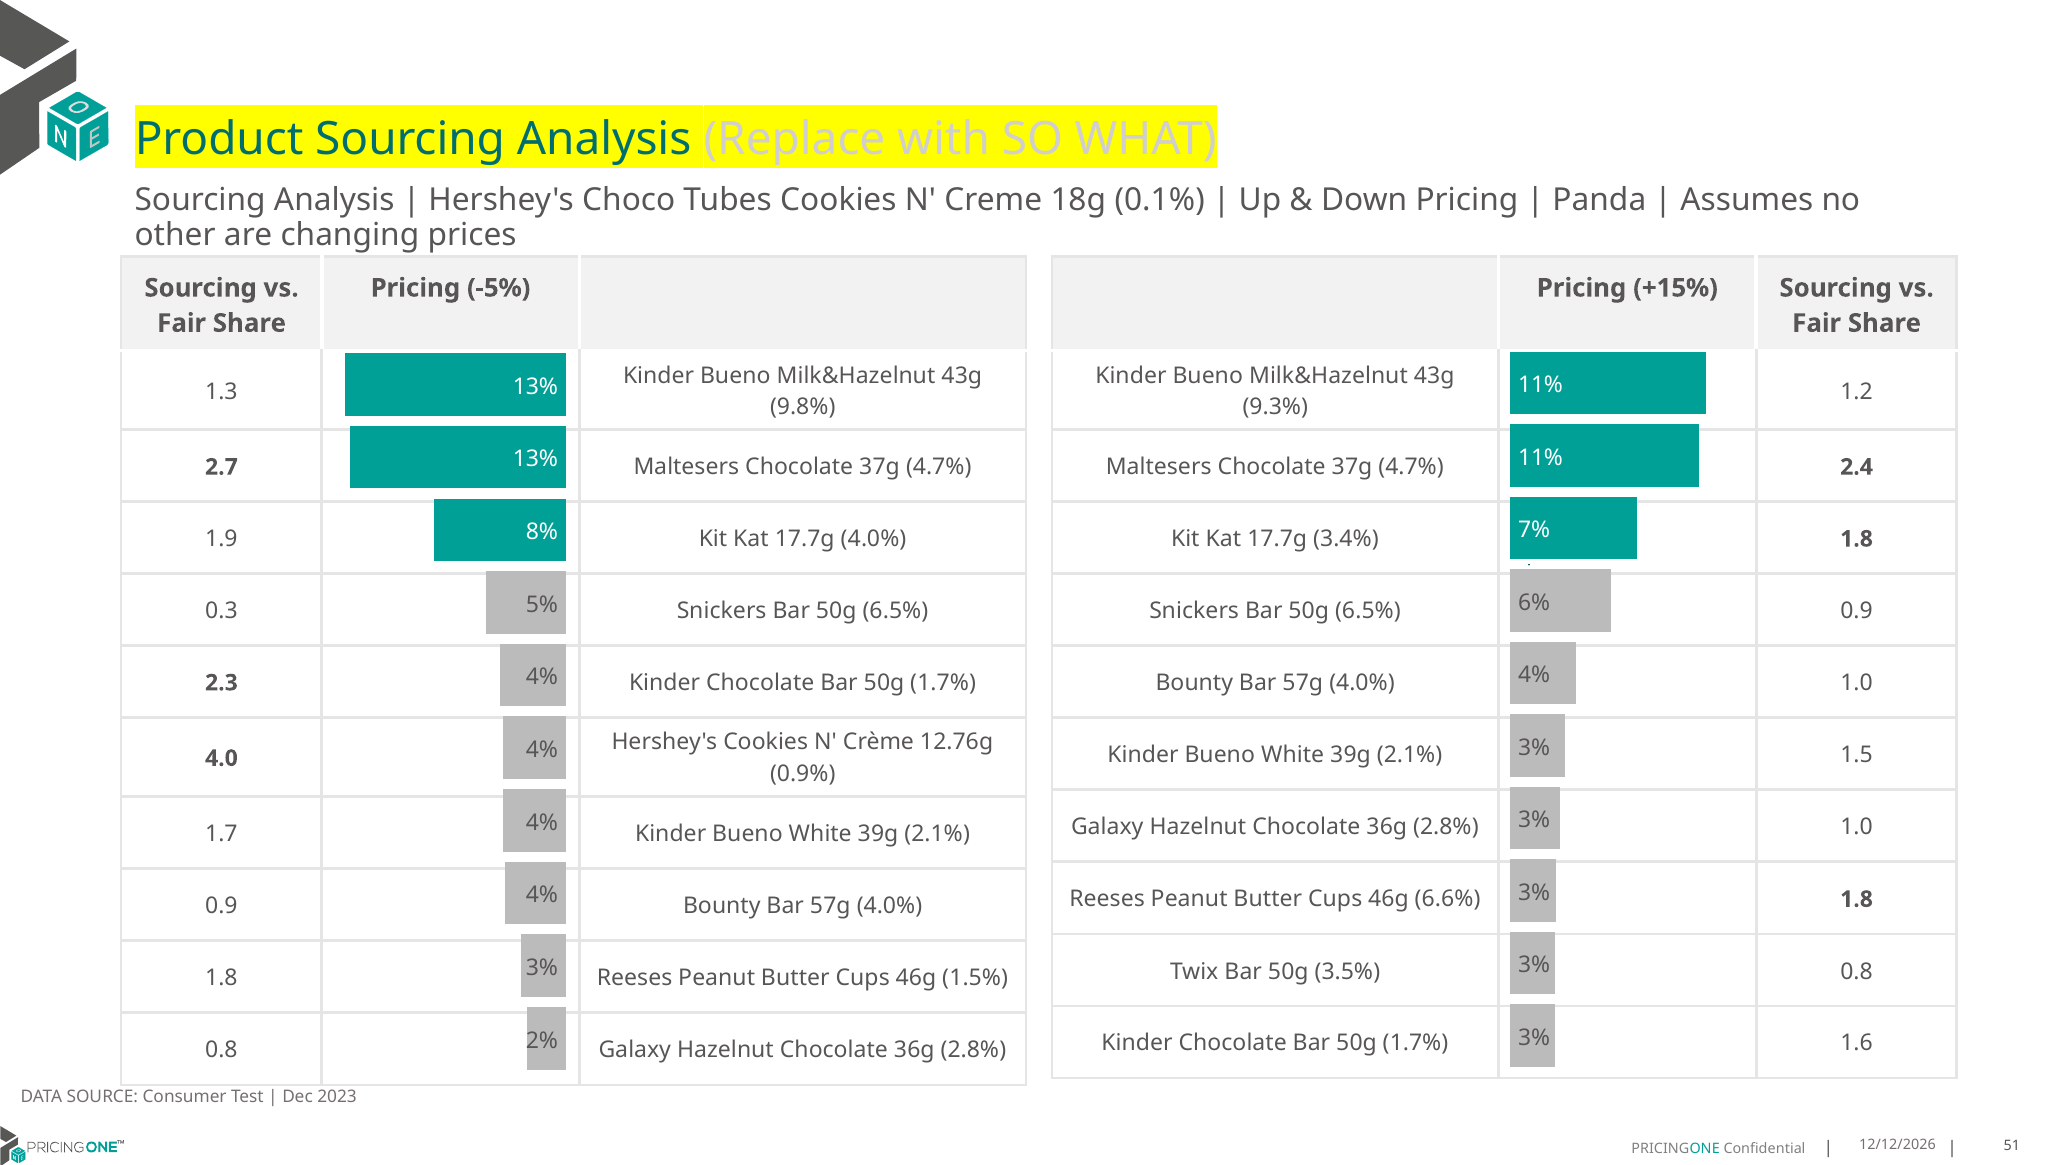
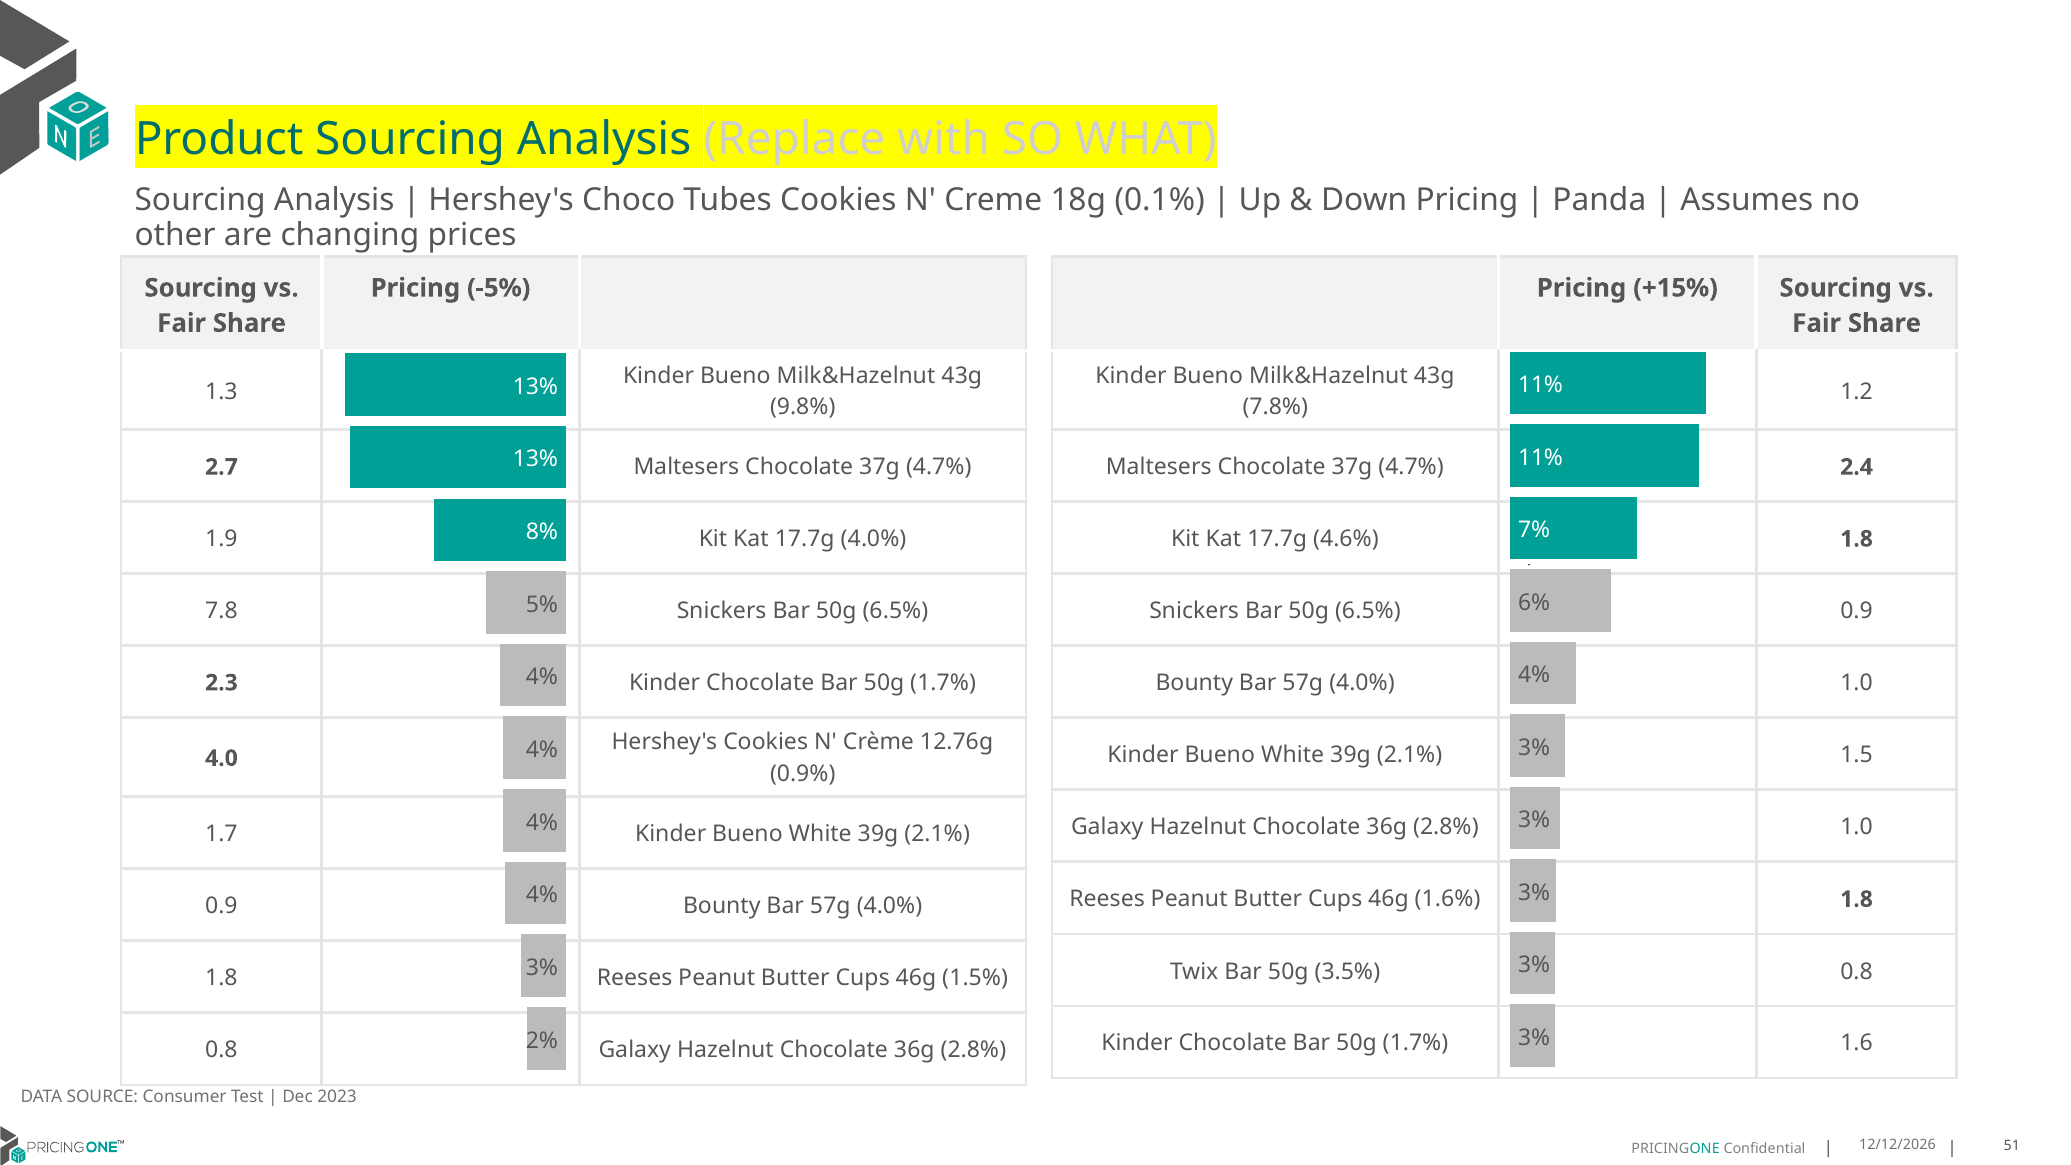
9.3%: 9.3% -> 7.8%
3.4%: 3.4% -> 4.6%
0.3: 0.3 -> 7.8
6.6%: 6.6% -> 1.6%
